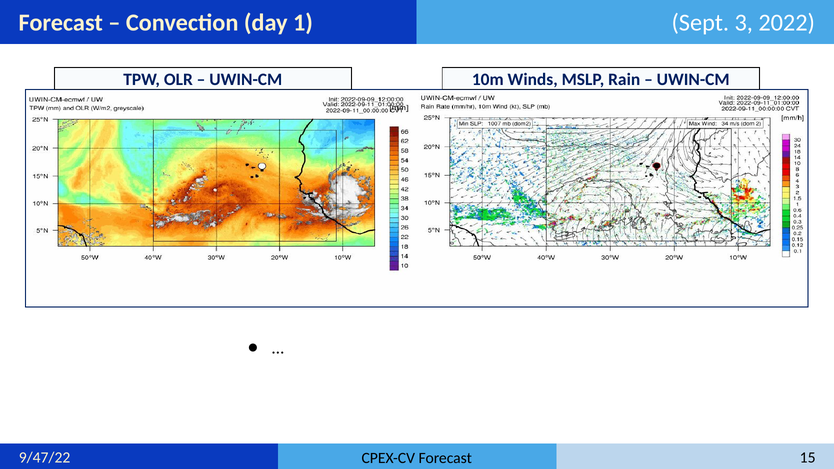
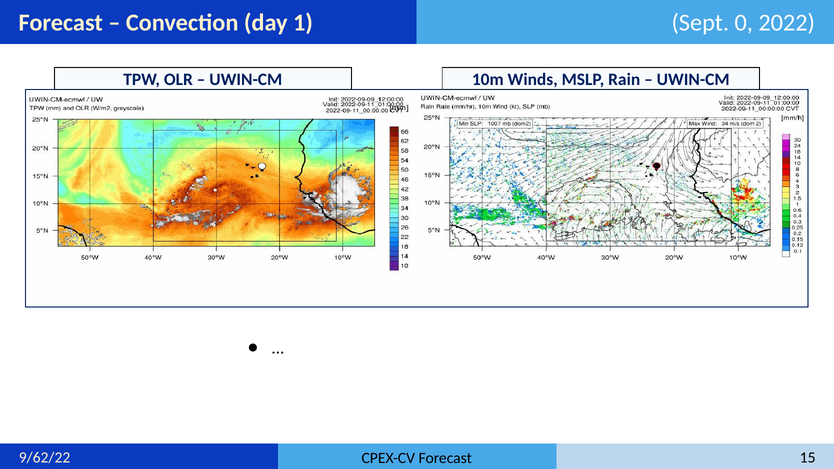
3: 3 -> 0
9/47/22: 9/47/22 -> 9/62/22
